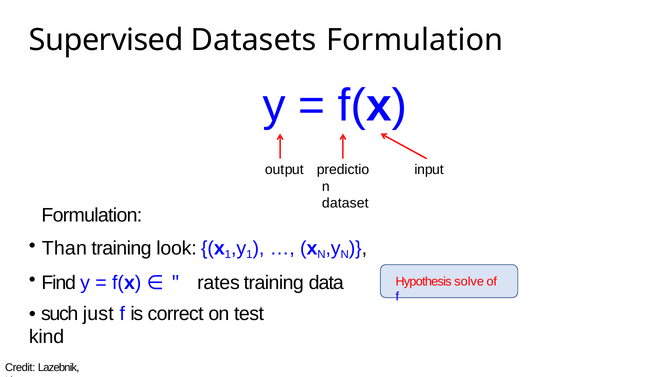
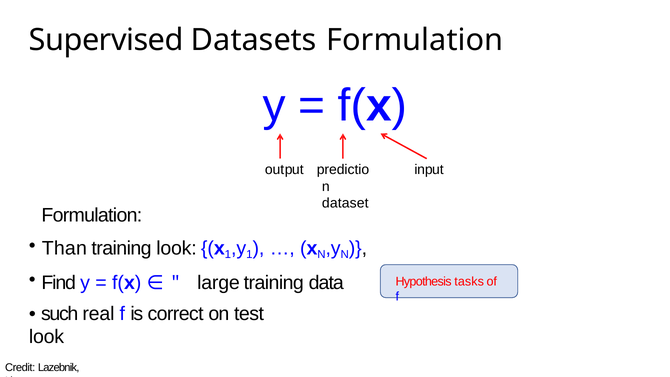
rates: rates -> large
solve: solve -> tasks
just: just -> real
kind at (47, 337): kind -> look
